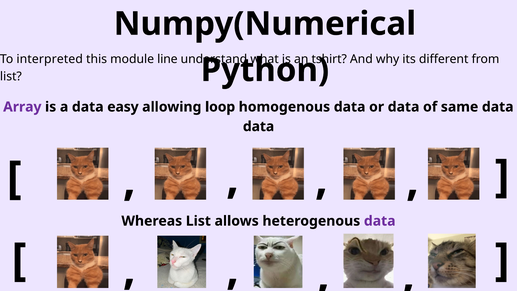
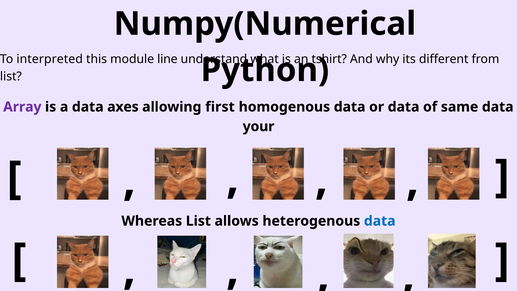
easy: easy -> axes
loop: loop -> first
data at (259, 126): data -> your
data at (380, 221) colour: purple -> blue
